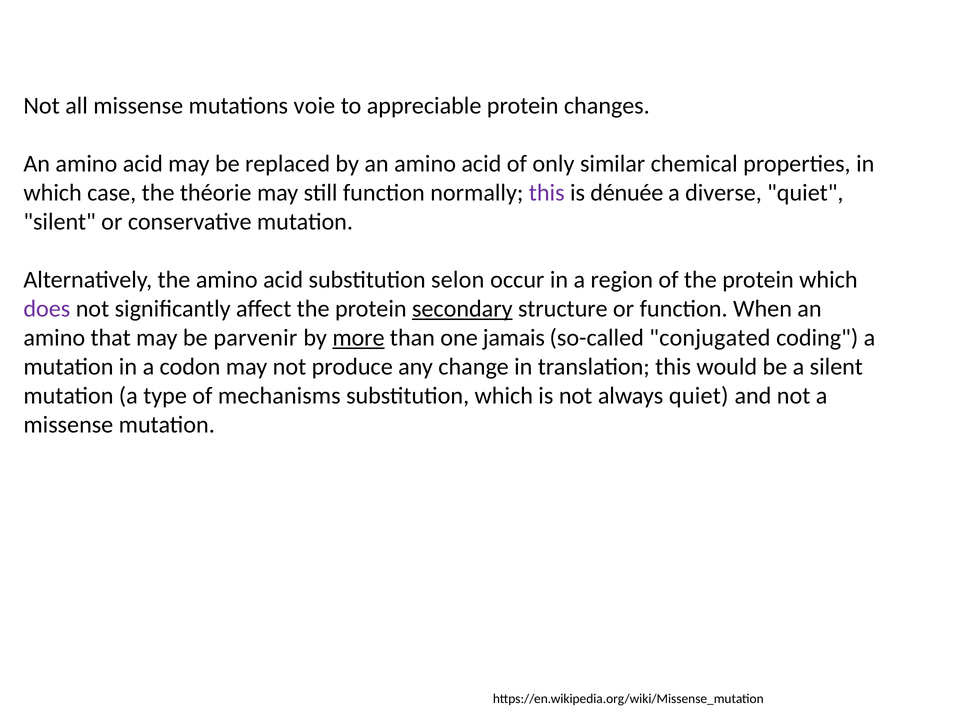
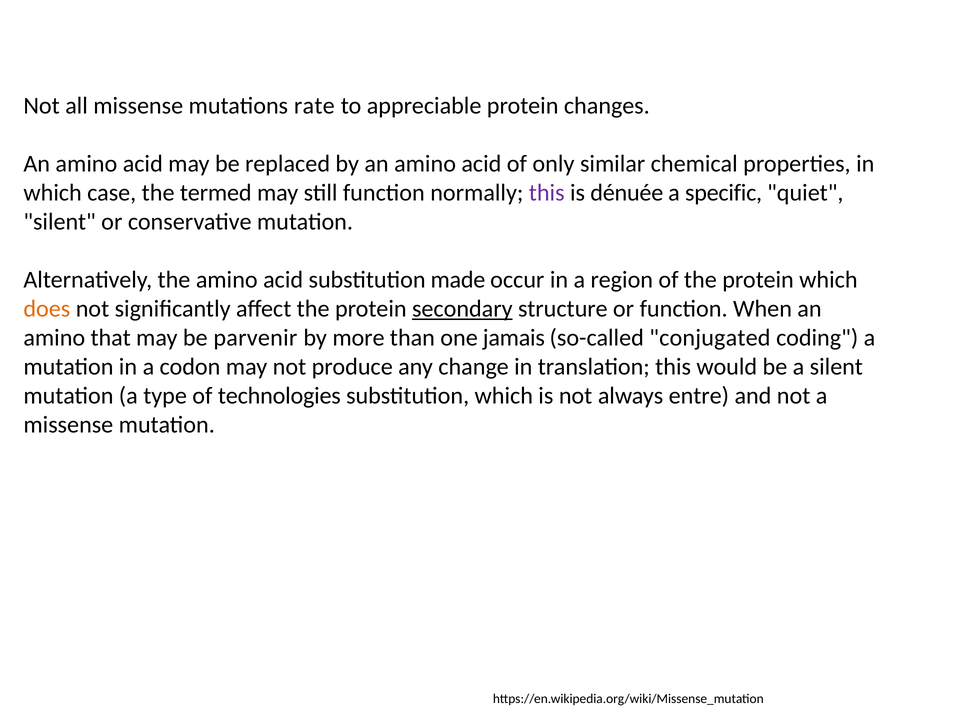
voie: voie -> rate
théorie: théorie -> termed
diverse: diverse -> specific
selon: selon -> made
does colour: purple -> orange
more underline: present -> none
mechanisms: mechanisms -> technologies
always quiet: quiet -> entre
